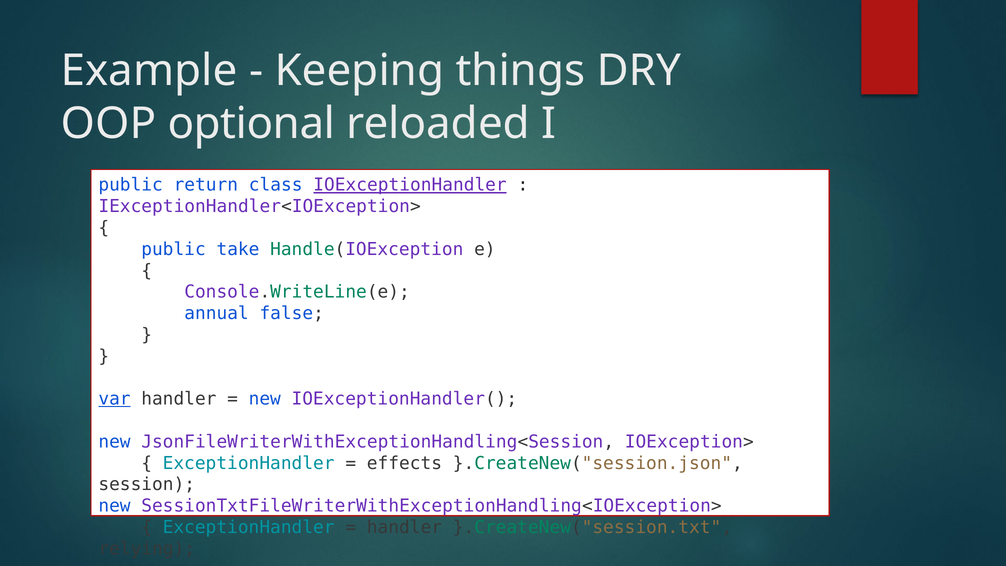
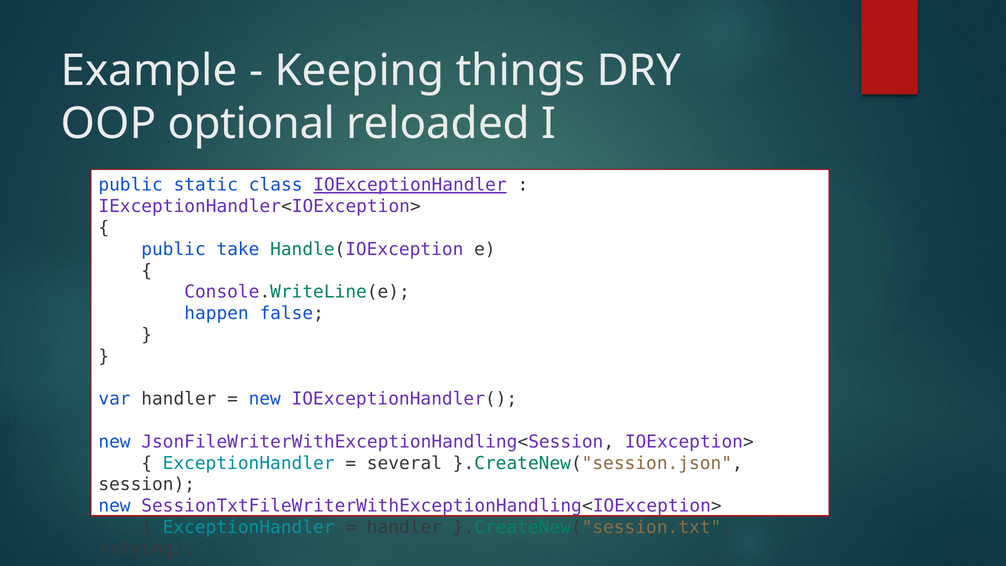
return: return -> static
annual: annual -> happen
var underline: present -> none
effects: effects -> several
